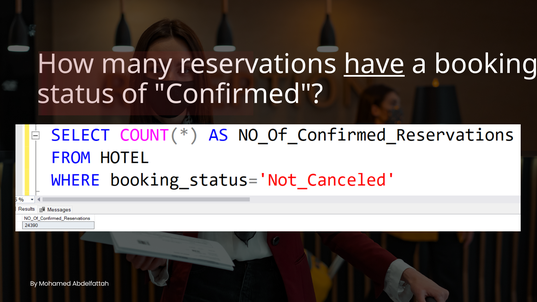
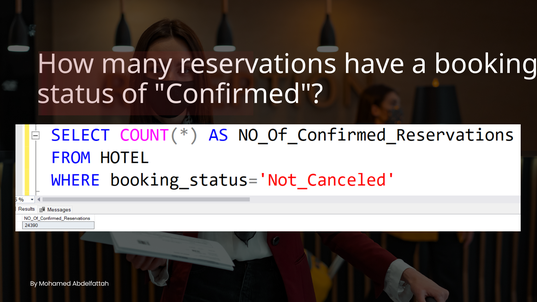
have underline: present -> none
